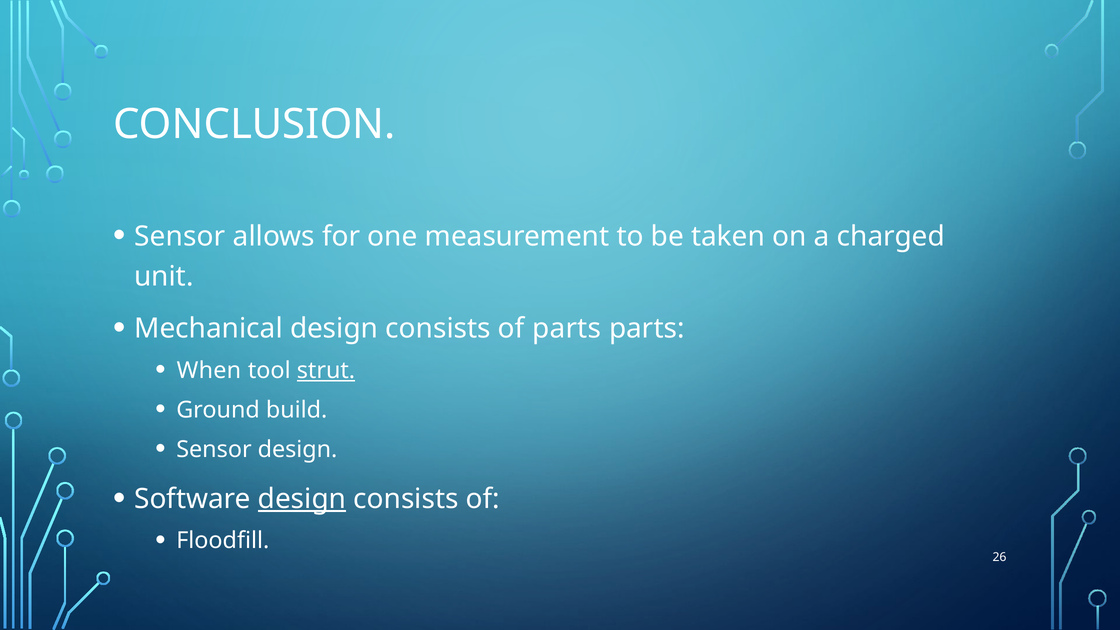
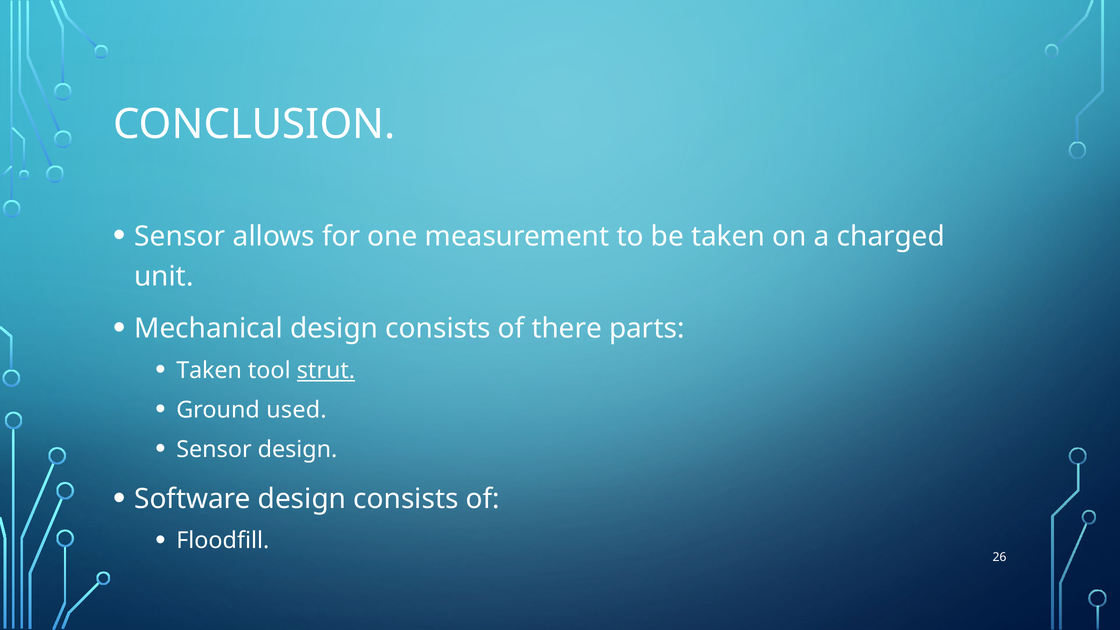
of parts: parts -> there
When at (209, 371): When -> Taken
build: build -> used
design at (302, 499) underline: present -> none
